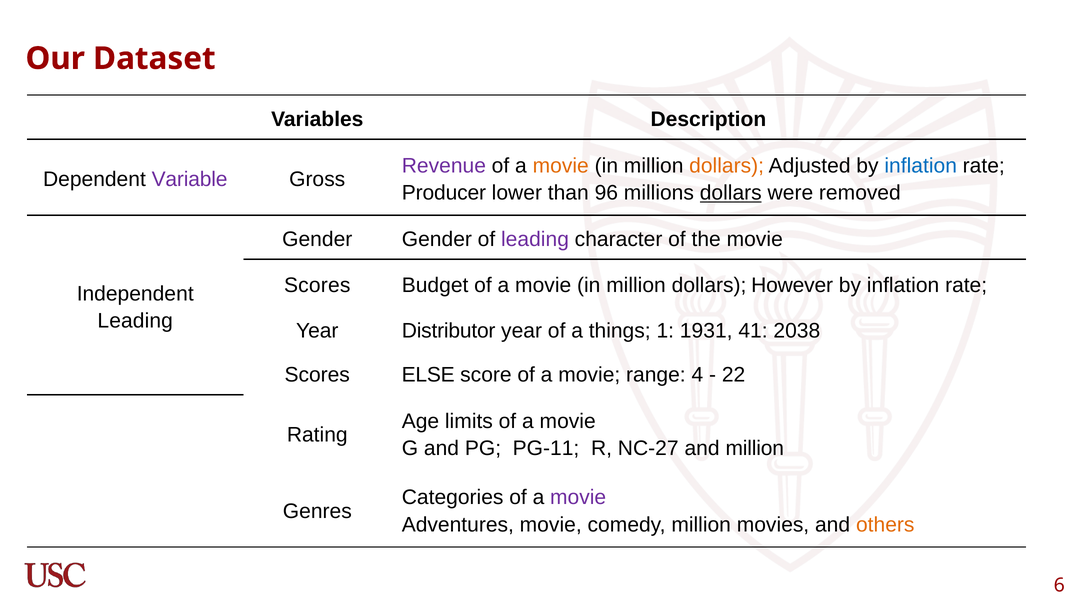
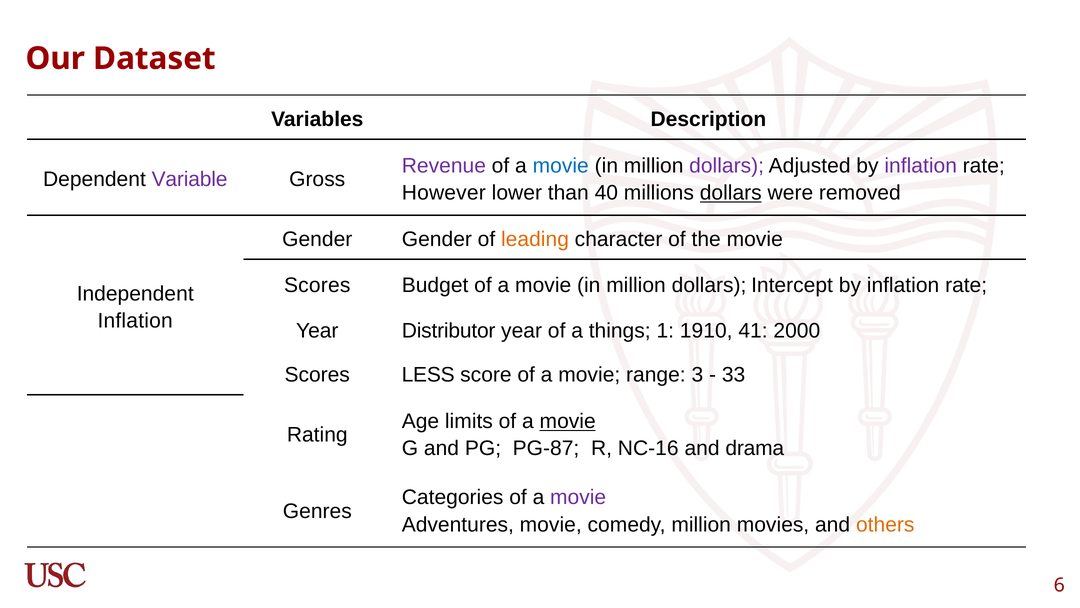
movie at (561, 166) colour: orange -> blue
dollars at (727, 166) colour: orange -> purple
inflation at (921, 166) colour: blue -> purple
Producer: Producer -> However
96: 96 -> 40
leading at (535, 239) colour: purple -> orange
However: However -> Intercept
Leading at (135, 320): Leading -> Inflation
1931: 1931 -> 1910
2038: 2038 -> 2000
ELSE: ELSE -> LESS
4: 4 -> 3
22: 22 -> 33
movie at (568, 421) underline: none -> present
PG-11: PG-11 -> PG-87
NC-27: NC-27 -> NC-16
and million: million -> drama
